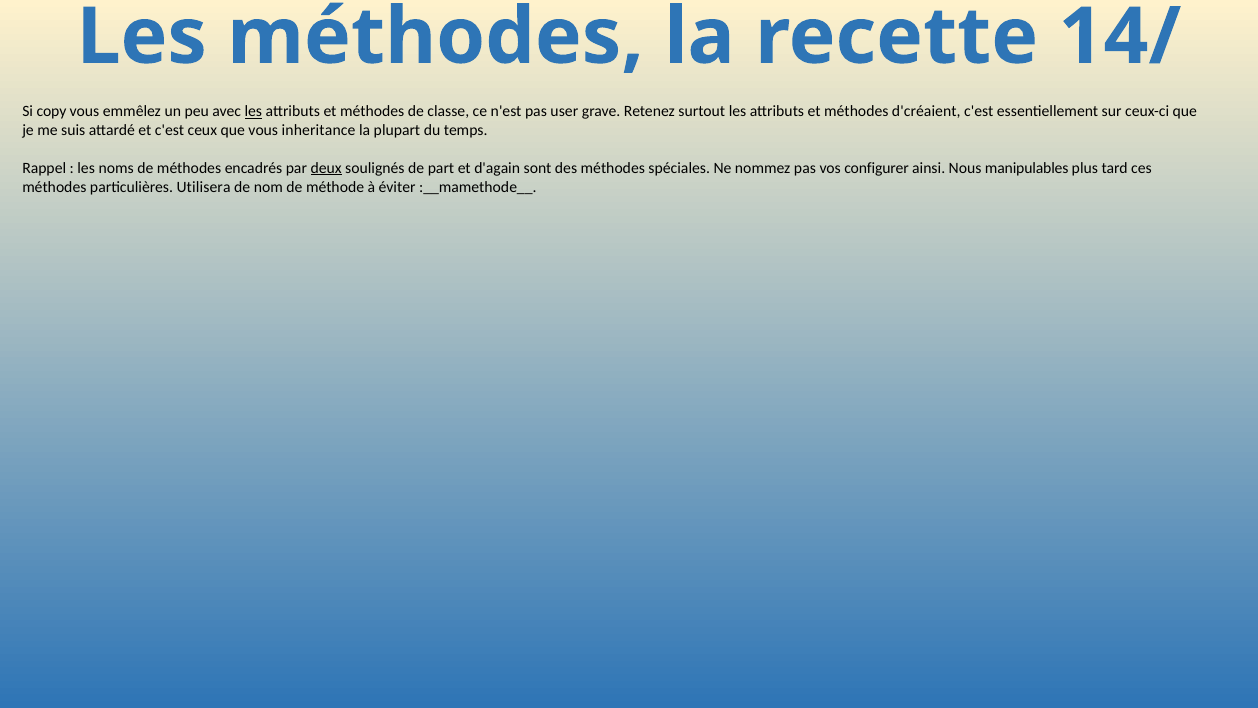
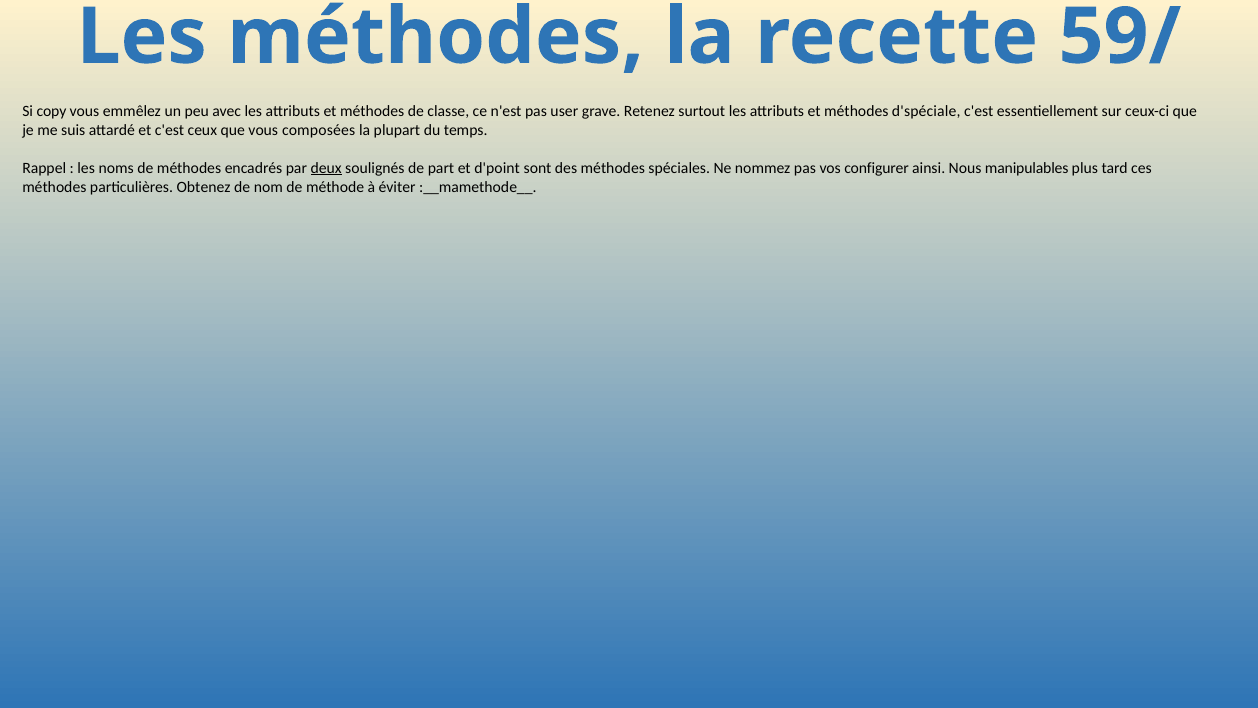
14/: 14/ -> 59/
les at (253, 111) underline: present -> none
d'créaient: d'créaient -> d'spéciale
inheritance: inheritance -> composées
d'again: d'again -> d'point
Utilisera: Utilisera -> Obtenez
